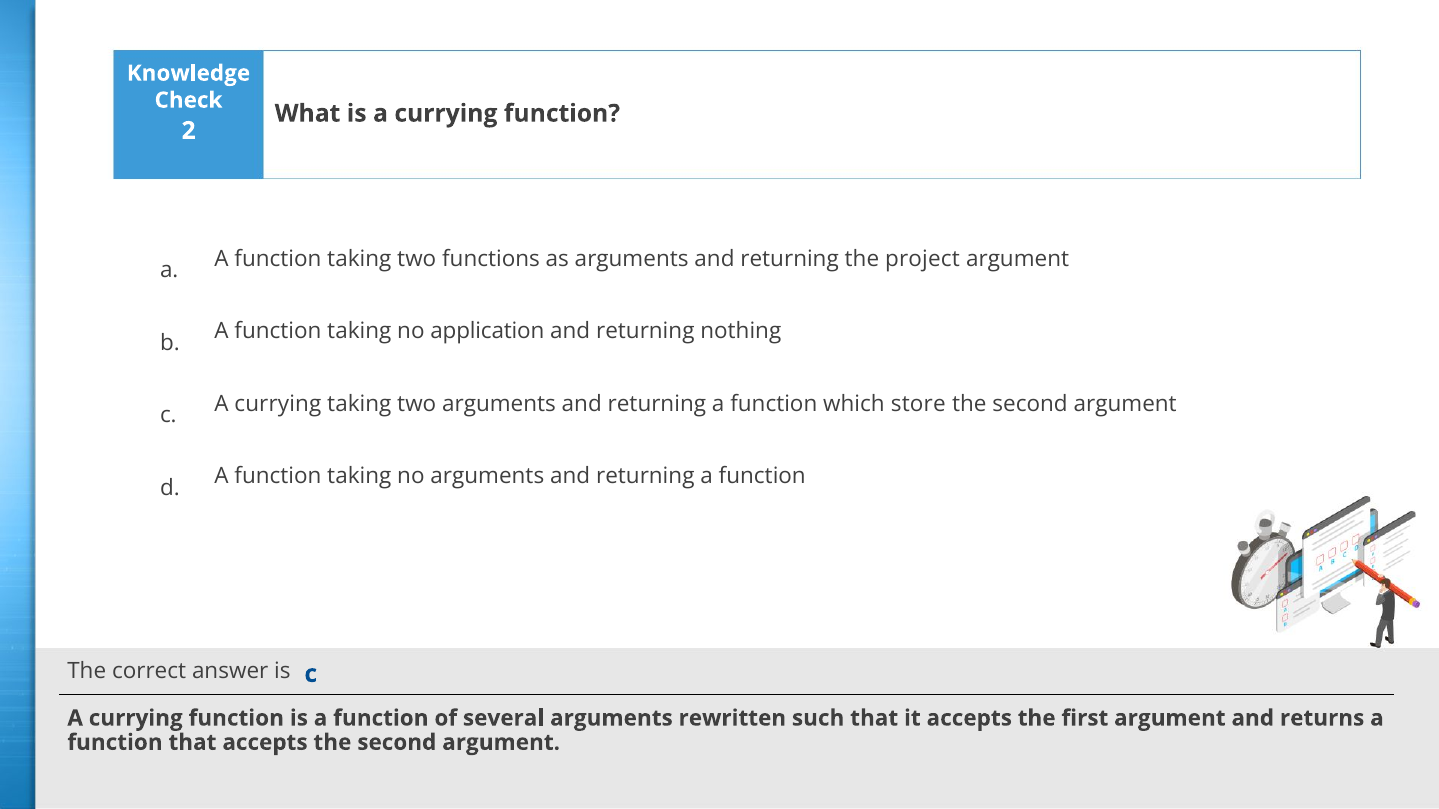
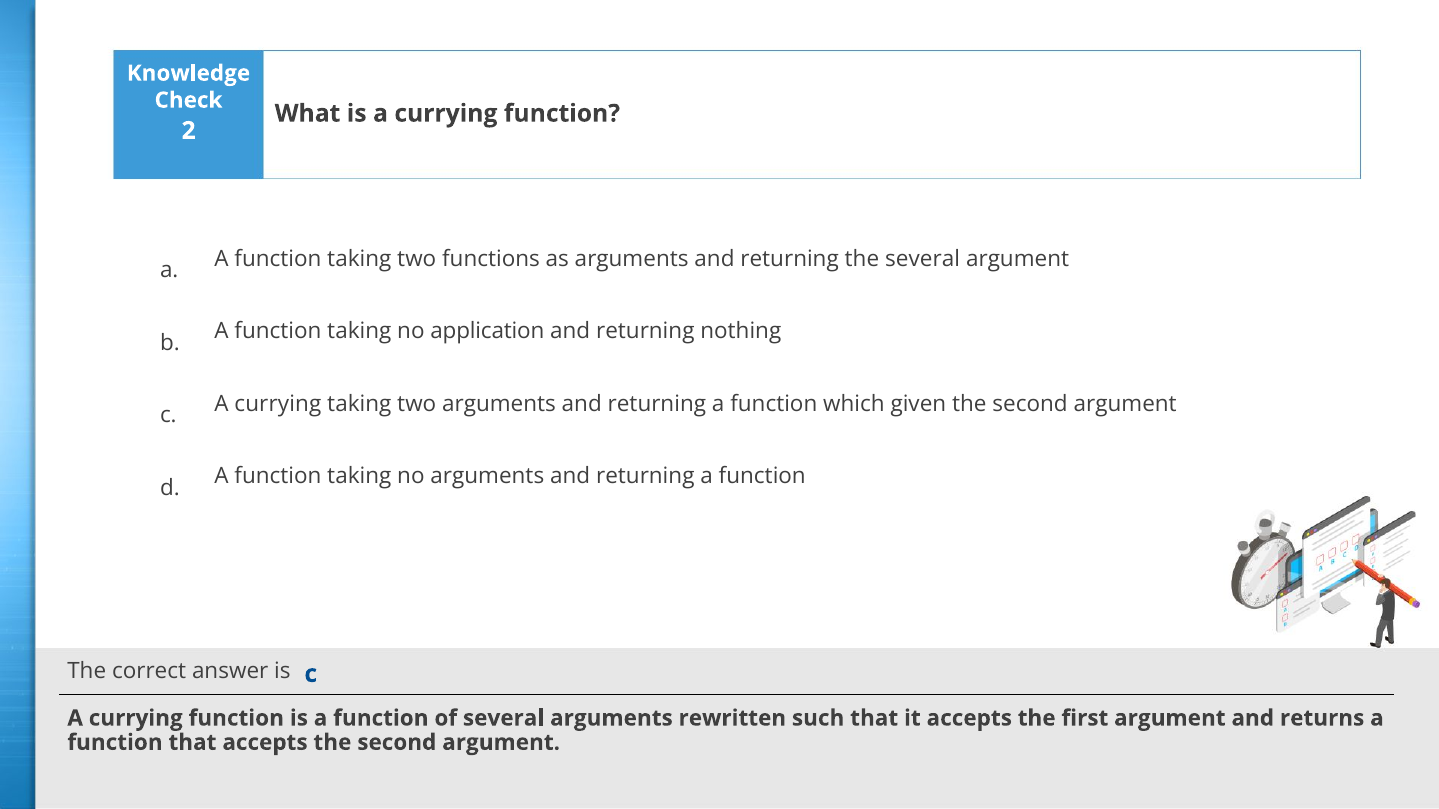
the project: project -> several
store: store -> given
